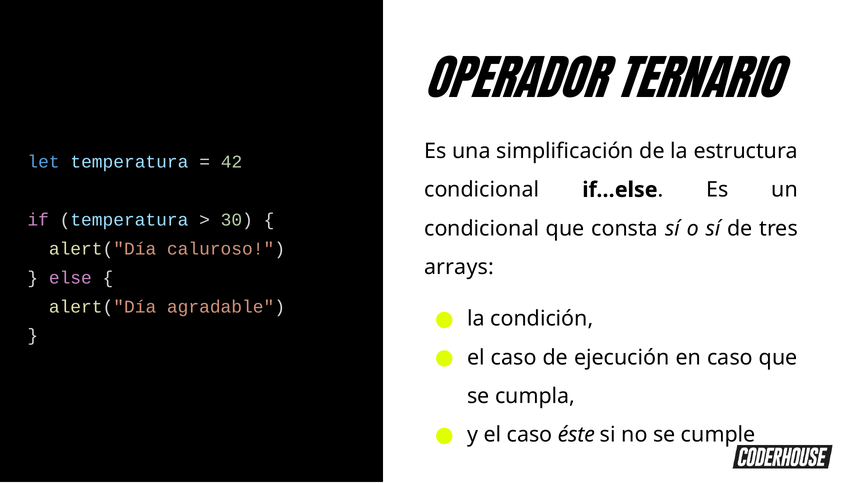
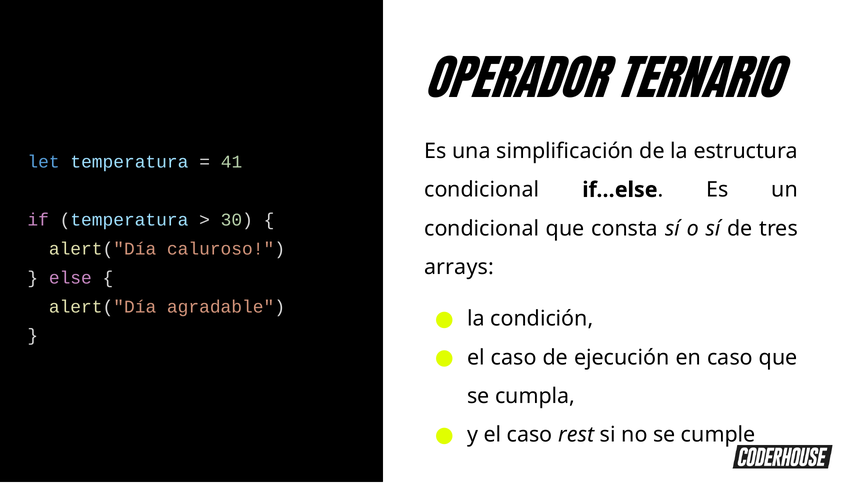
42: 42 -> 41
éste: éste -> rest
